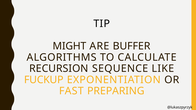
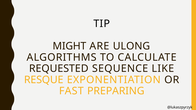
BUFFER: BUFFER -> ULONG
RECURSION: RECURSION -> REQUESTED
FUCKUP: FUCKUP -> RESQUE
